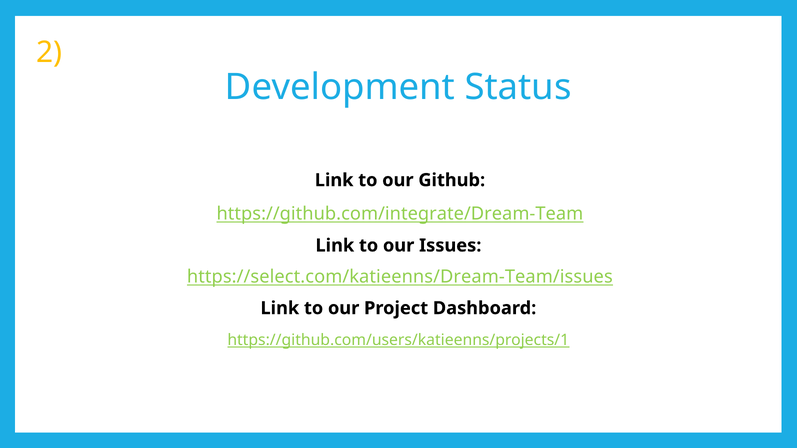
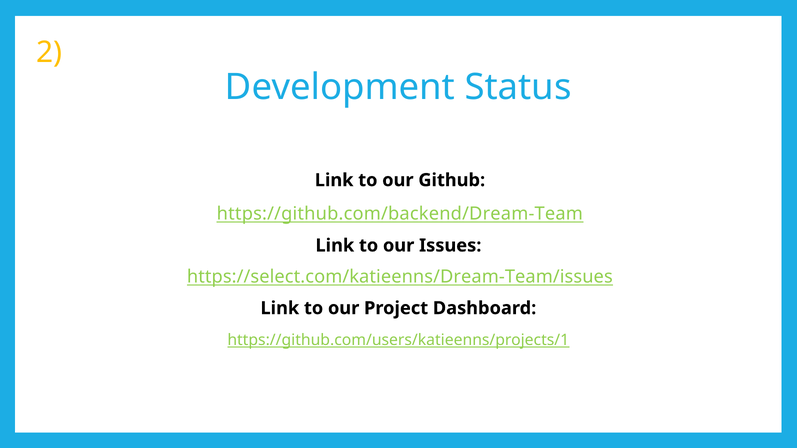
https://github.com/integrate/Dream-Team: https://github.com/integrate/Dream-Team -> https://github.com/backend/Dream-Team
